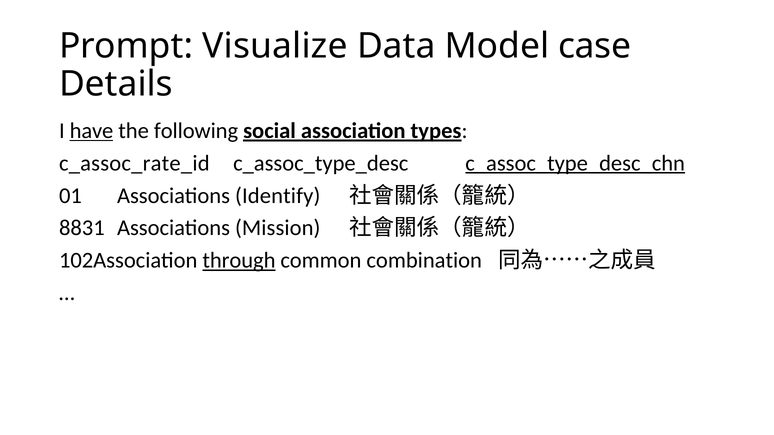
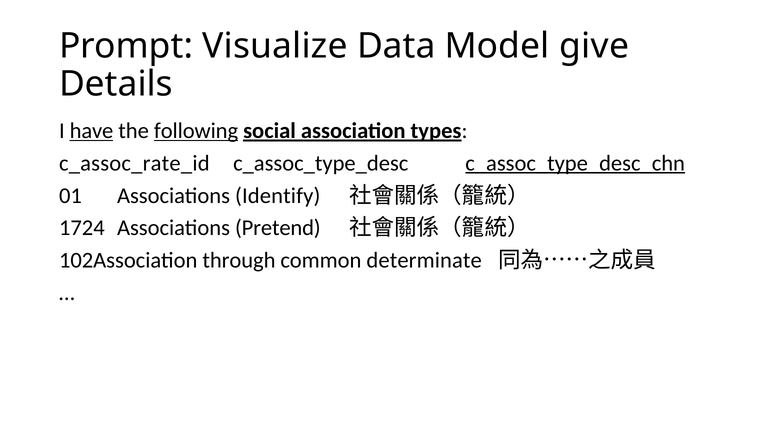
case: case -> give
following underline: none -> present
8831: 8831 -> 1724
Mission: Mission -> Pretend
through underline: present -> none
combination: combination -> determinate
